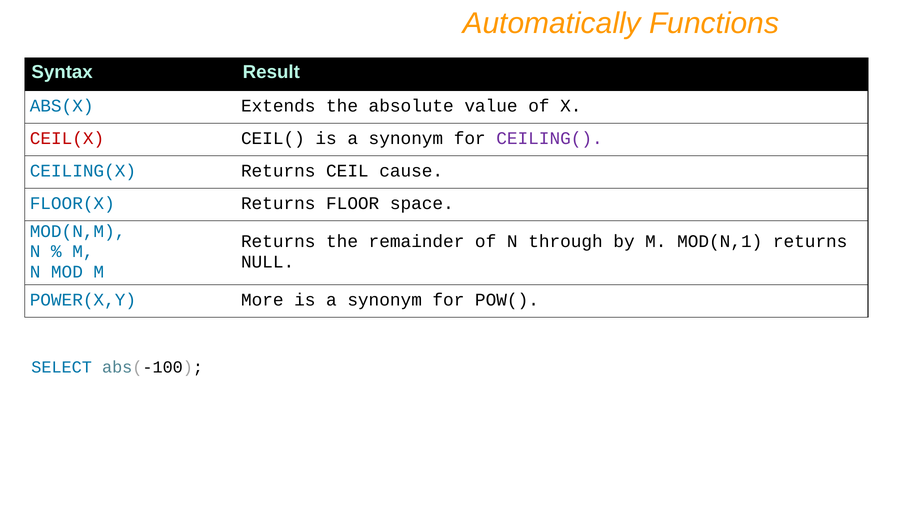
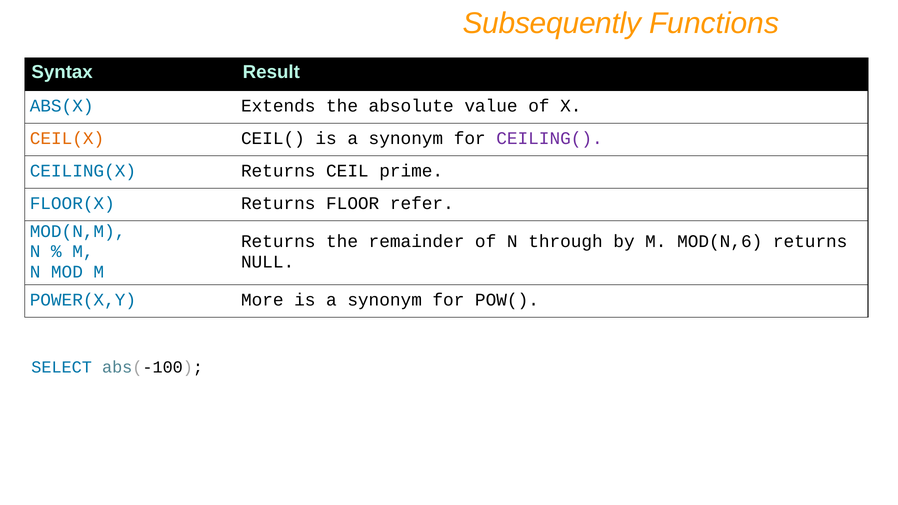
Automatically: Automatically -> Subsequently
CEIL(X colour: red -> orange
cause: cause -> prime
space: space -> refer
MOD(N,1: MOD(N,1 -> MOD(N,6
